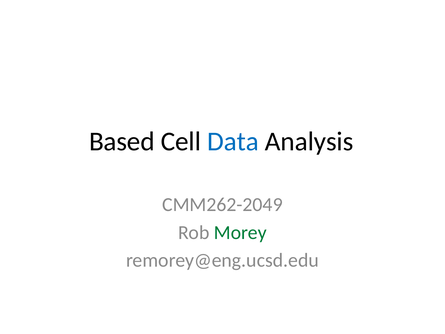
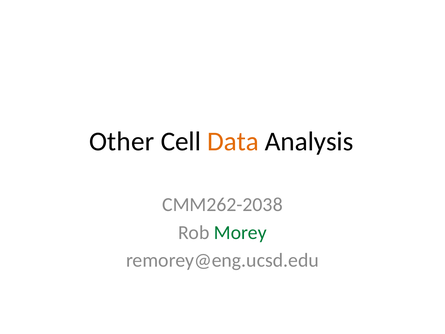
Based: Based -> Other
Data colour: blue -> orange
CMM262-2049: CMM262-2049 -> CMM262-2038
